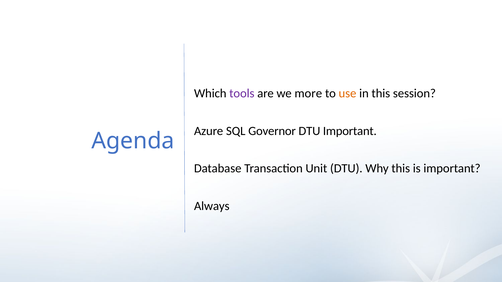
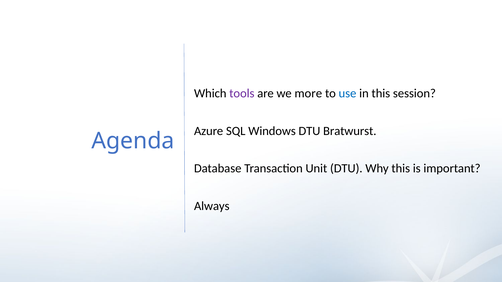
use colour: orange -> blue
Governor: Governor -> Windows
DTU Important: Important -> Bratwurst
